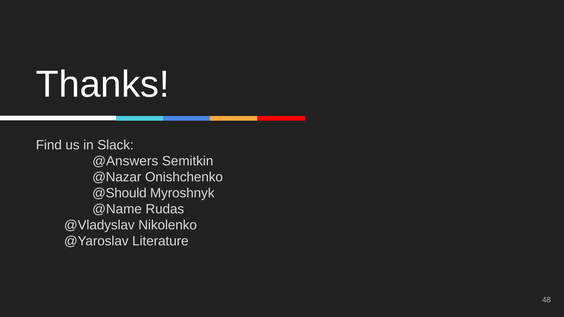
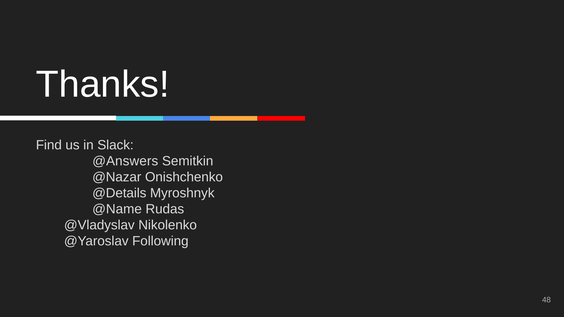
@Should: @Should -> @Details
Literature: Literature -> Following
